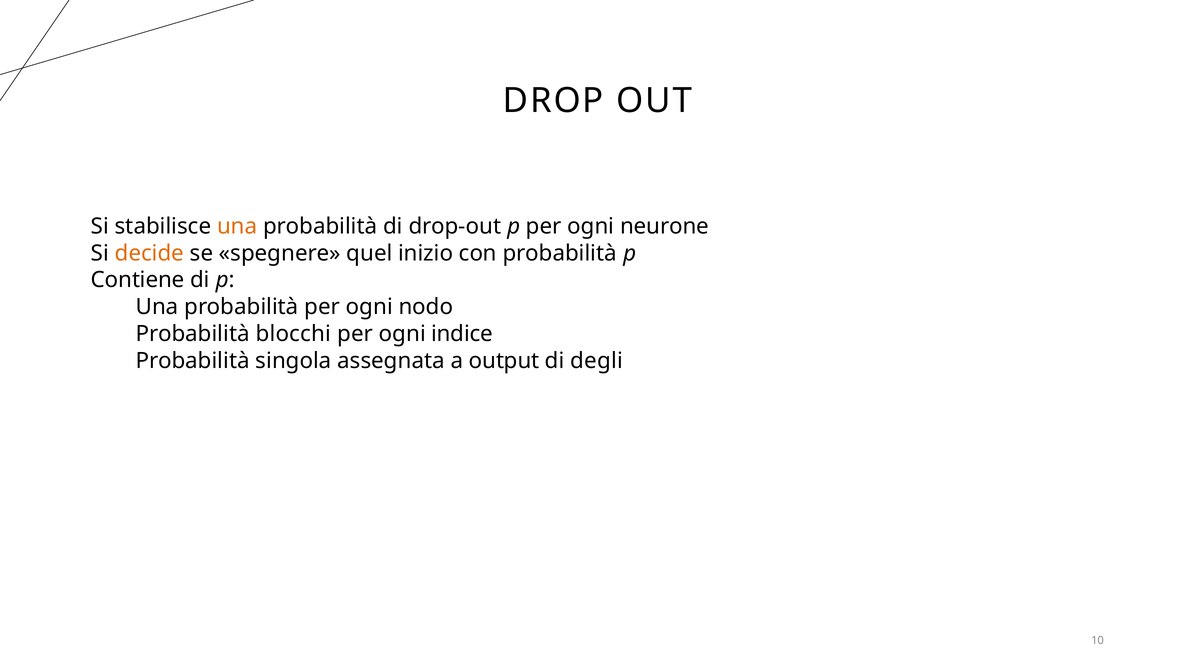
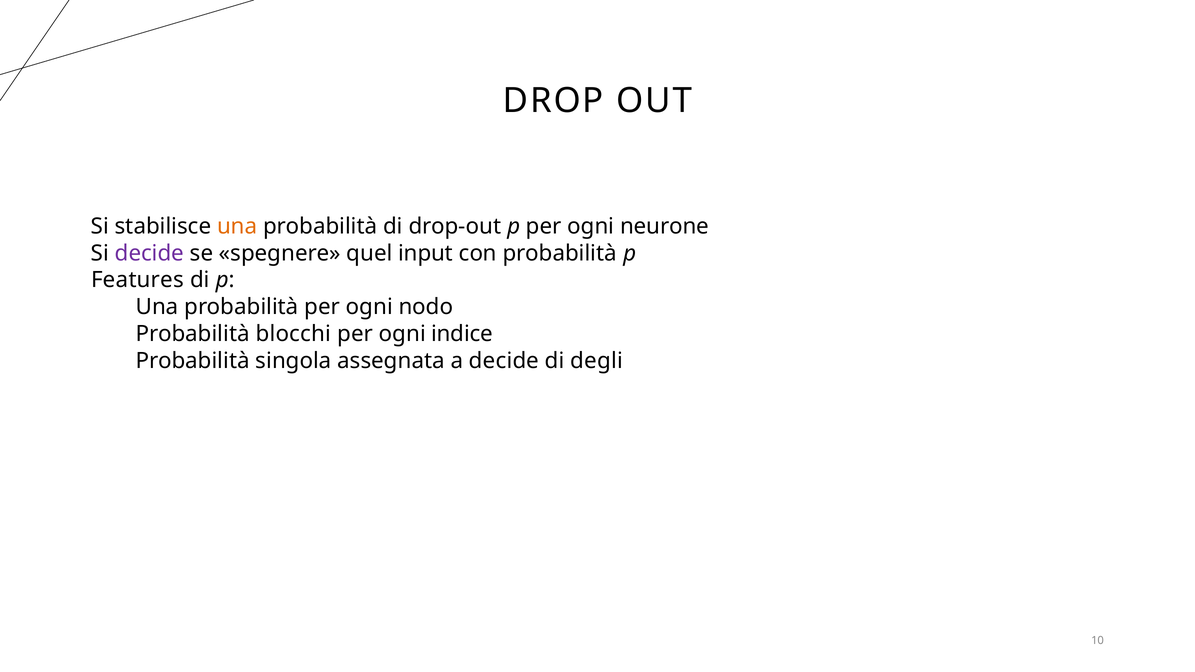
decide at (149, 253) colour: orange -> purple
inizio: inizio -> input
Contiene: Contiene -> Features
a output: output -> decide
